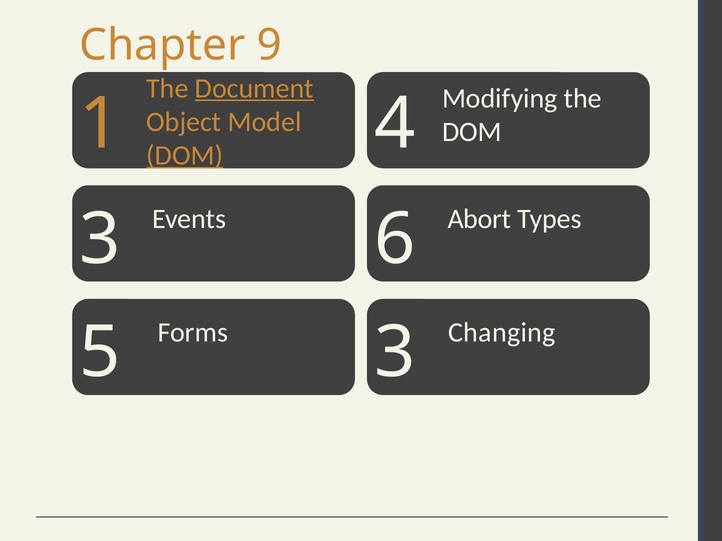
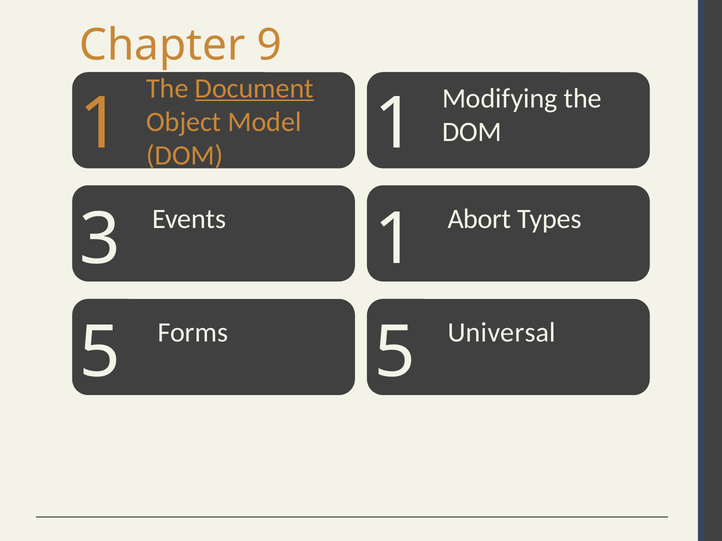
1 4: 4 -> 1
DOM at (185, 156) underline: present -> none
3 6: 6 -> 1
Changing: Changing -> Universal
5 3: 3 -> 5
